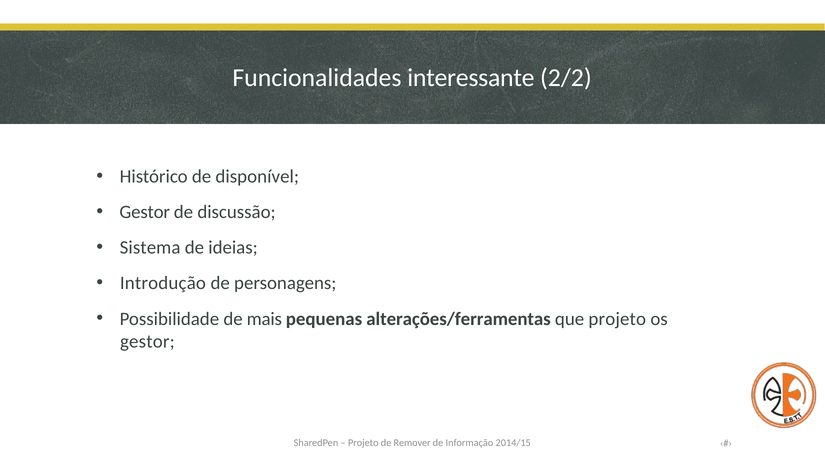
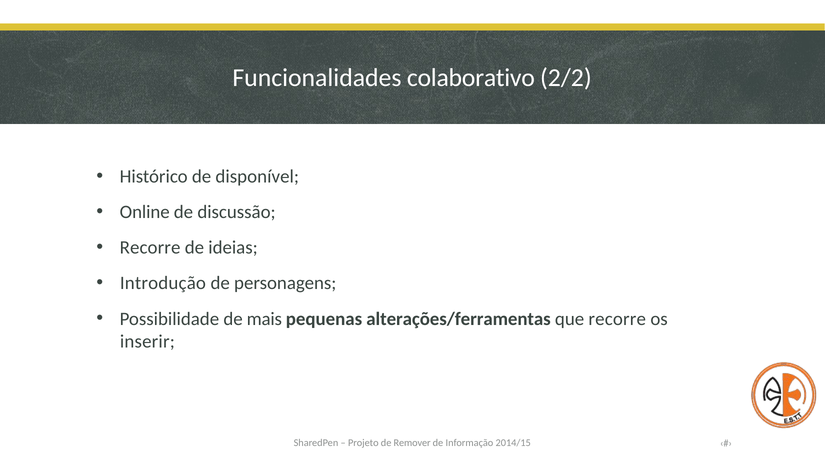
interessante: interessante -> colaborativo
Gestor at (145, 212): Gestor -> Online
Sistema at (150, 248): Sistema -> Recorre
que projeto: projeto -> recorre
gestor at (147, 342): gestor -> inserir
